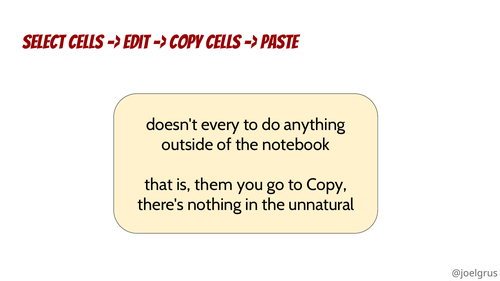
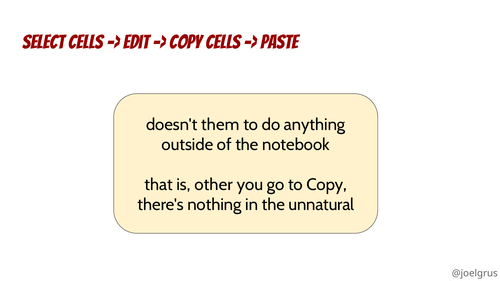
every: every -> them
them: them -> other
